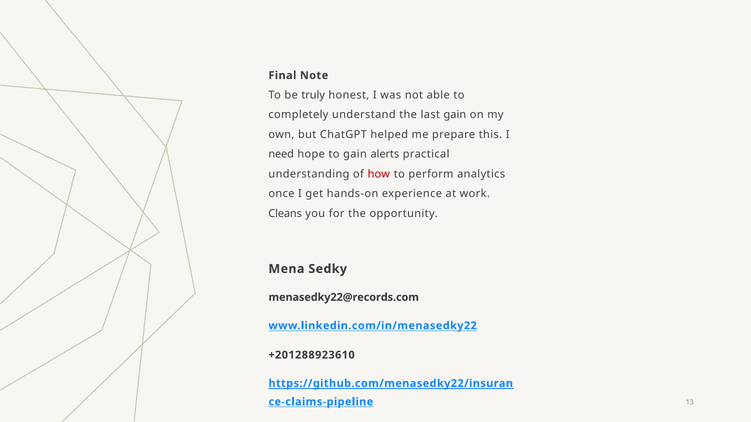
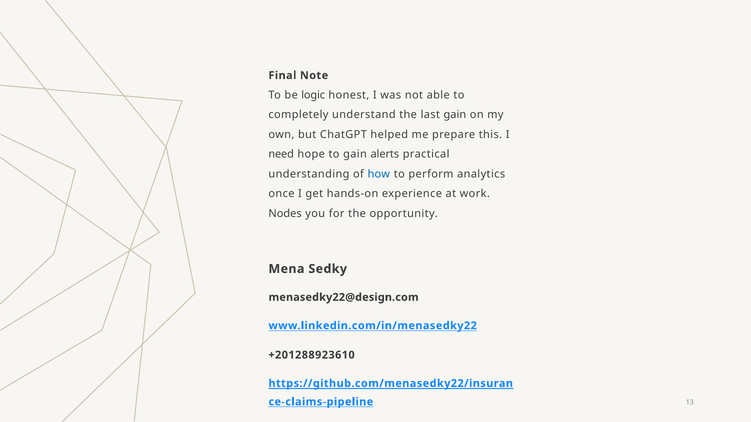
truly: truly -> logic
how colour: red -> blue
Cleans: Cleans -> Nodes
menasedky22@records.com: menasedky22@records.com -> menasedky22@design.com
